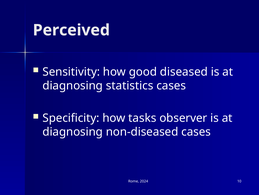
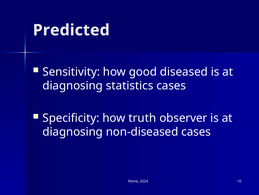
Perceived: Perceived -> Predicted
tasks: tasks -> truth
